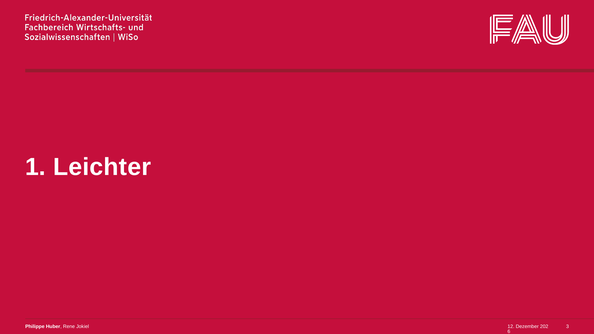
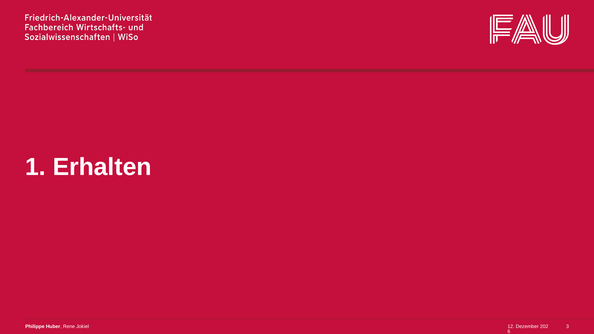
Leichter: Leichter -> Erhalten
